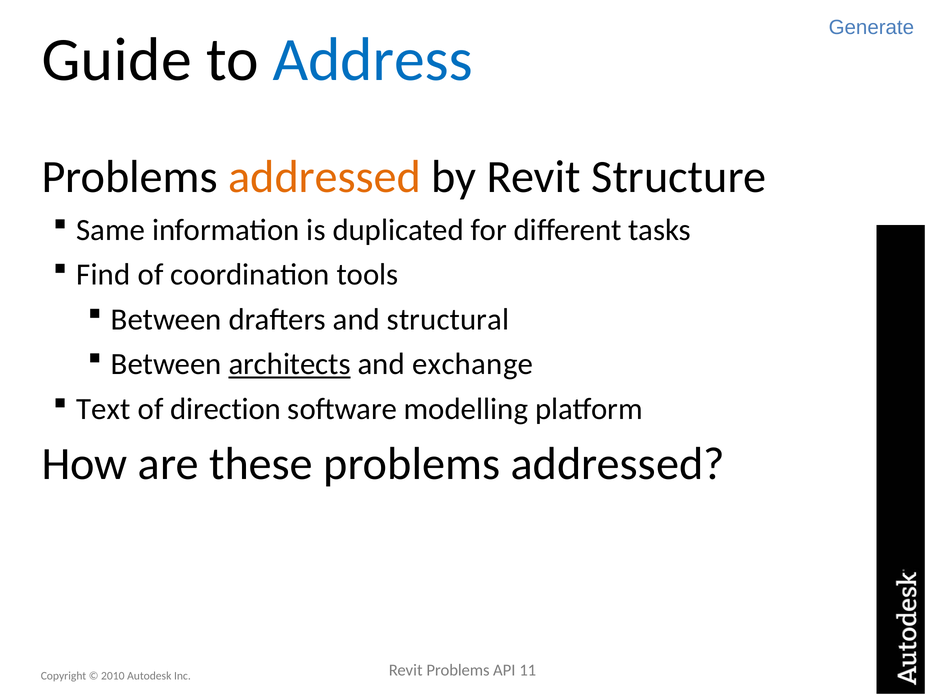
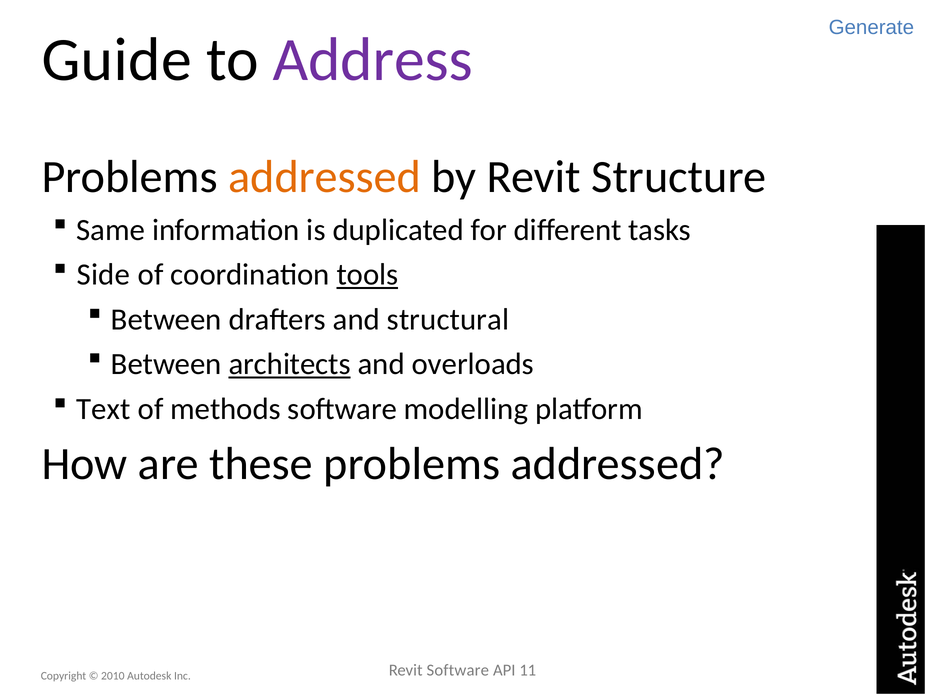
Address colour: blue -> purple
Find: Find -> Side
tools underline: none -> present
exchange: exchange -> overloads
direction: direction -> methods
Revit Problems: Problems -> Software
